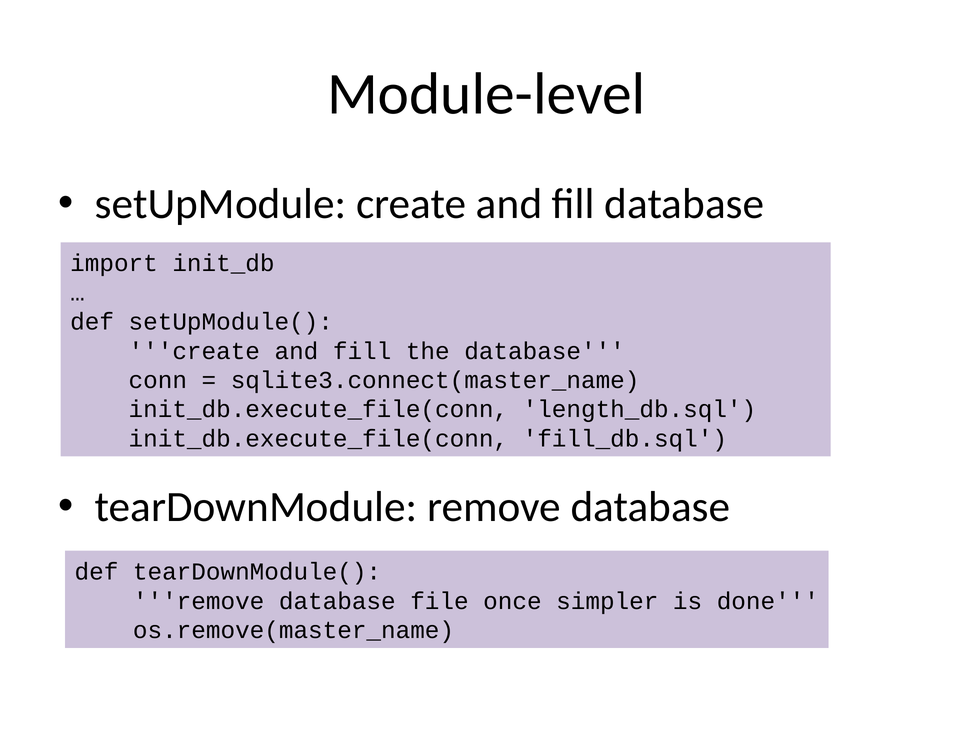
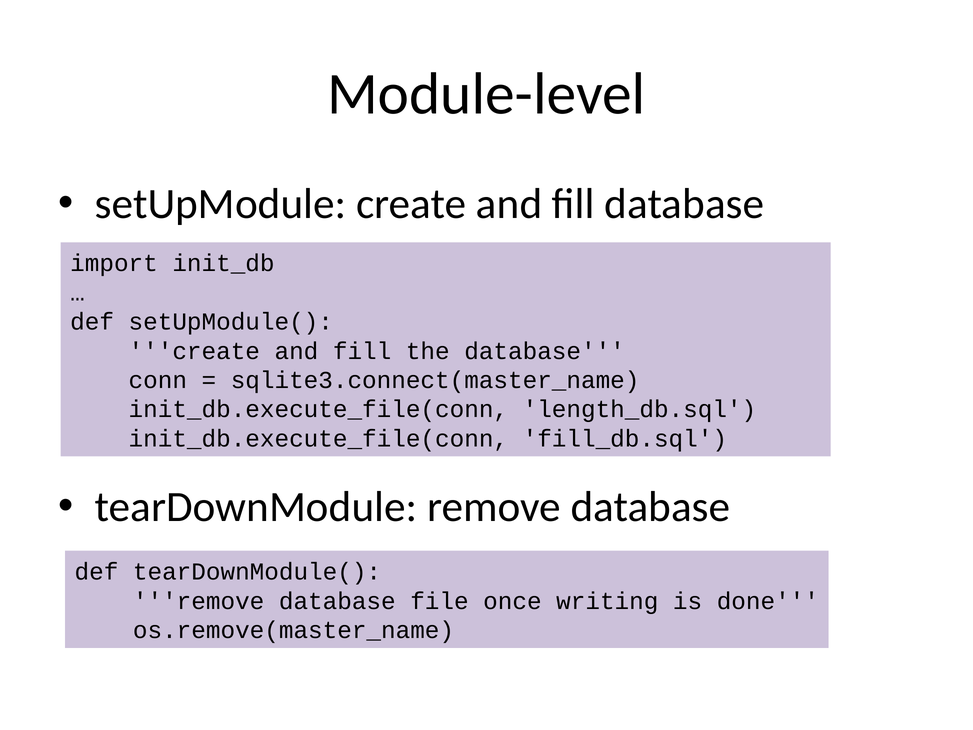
simpler: simpler -> writing
